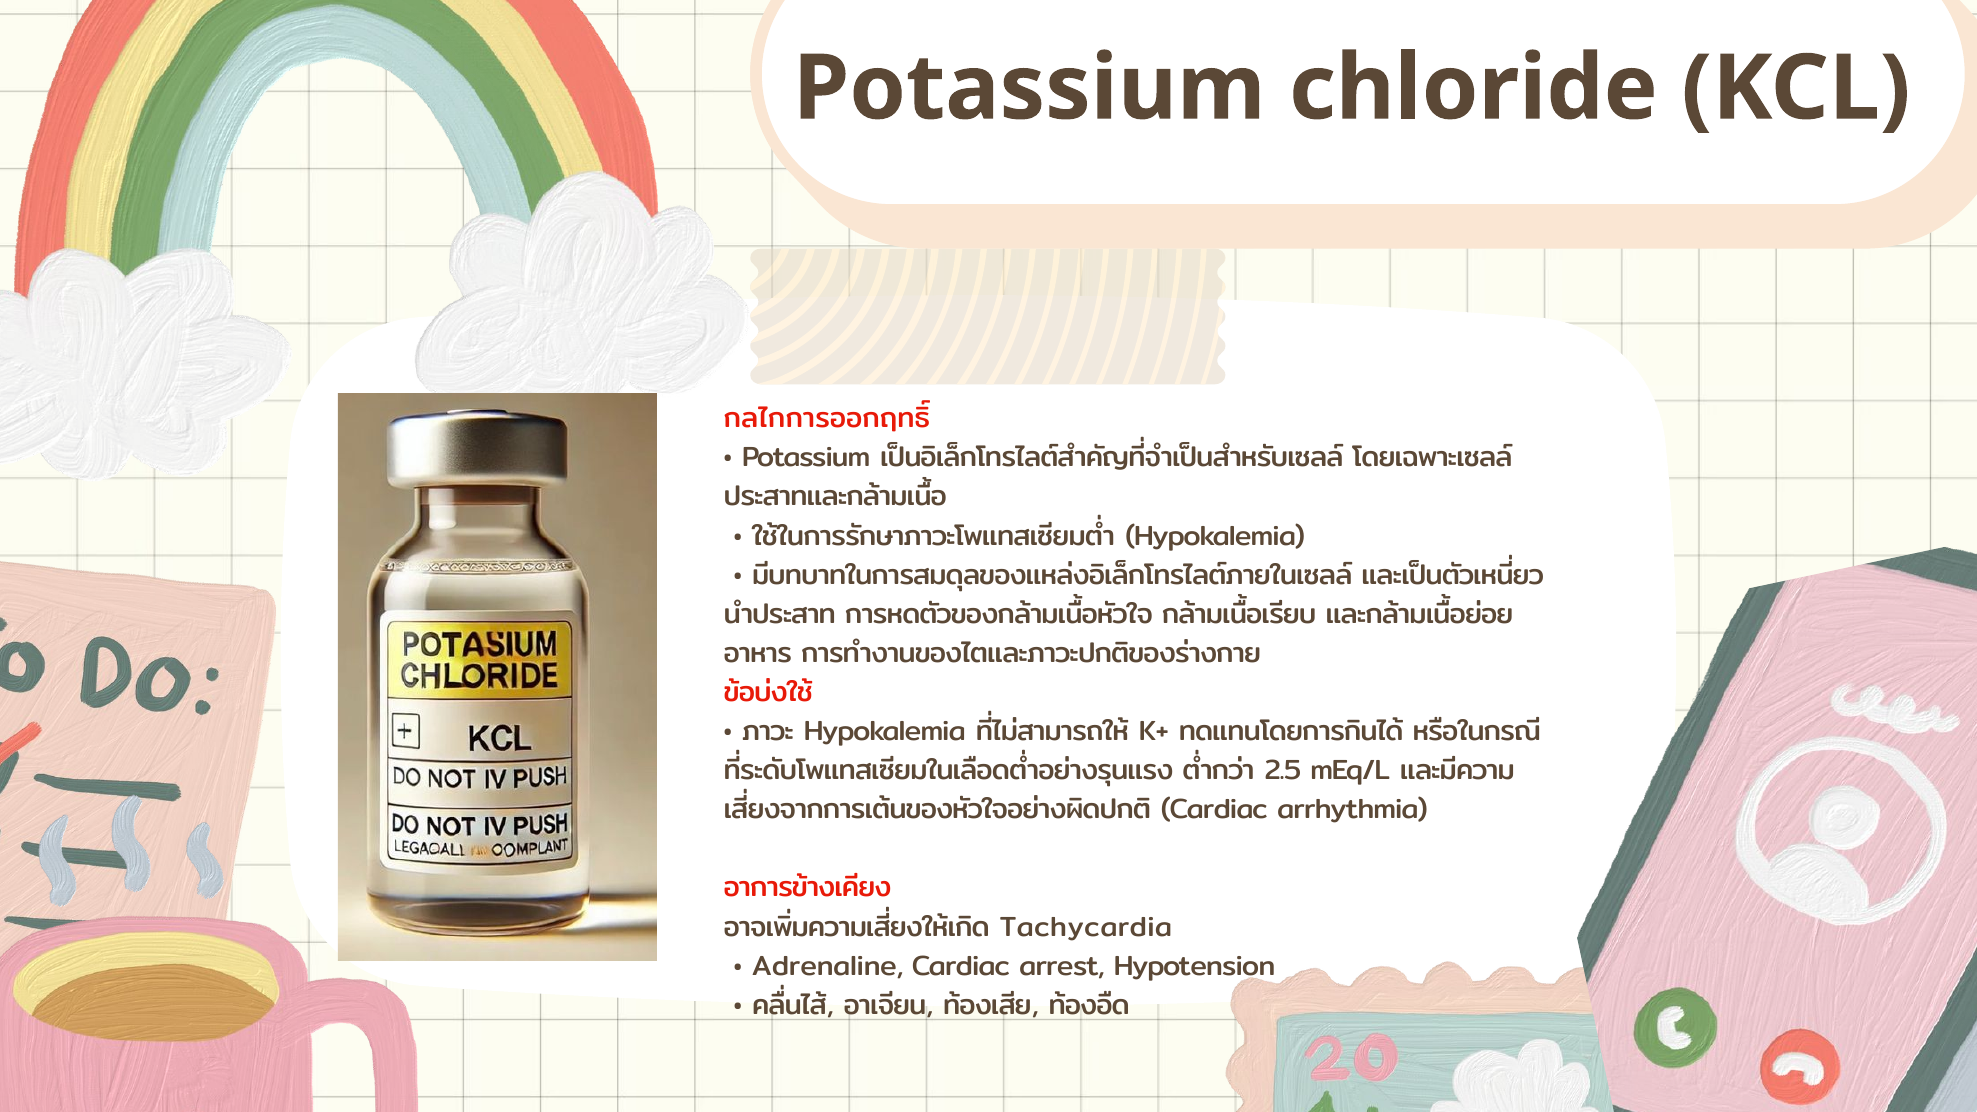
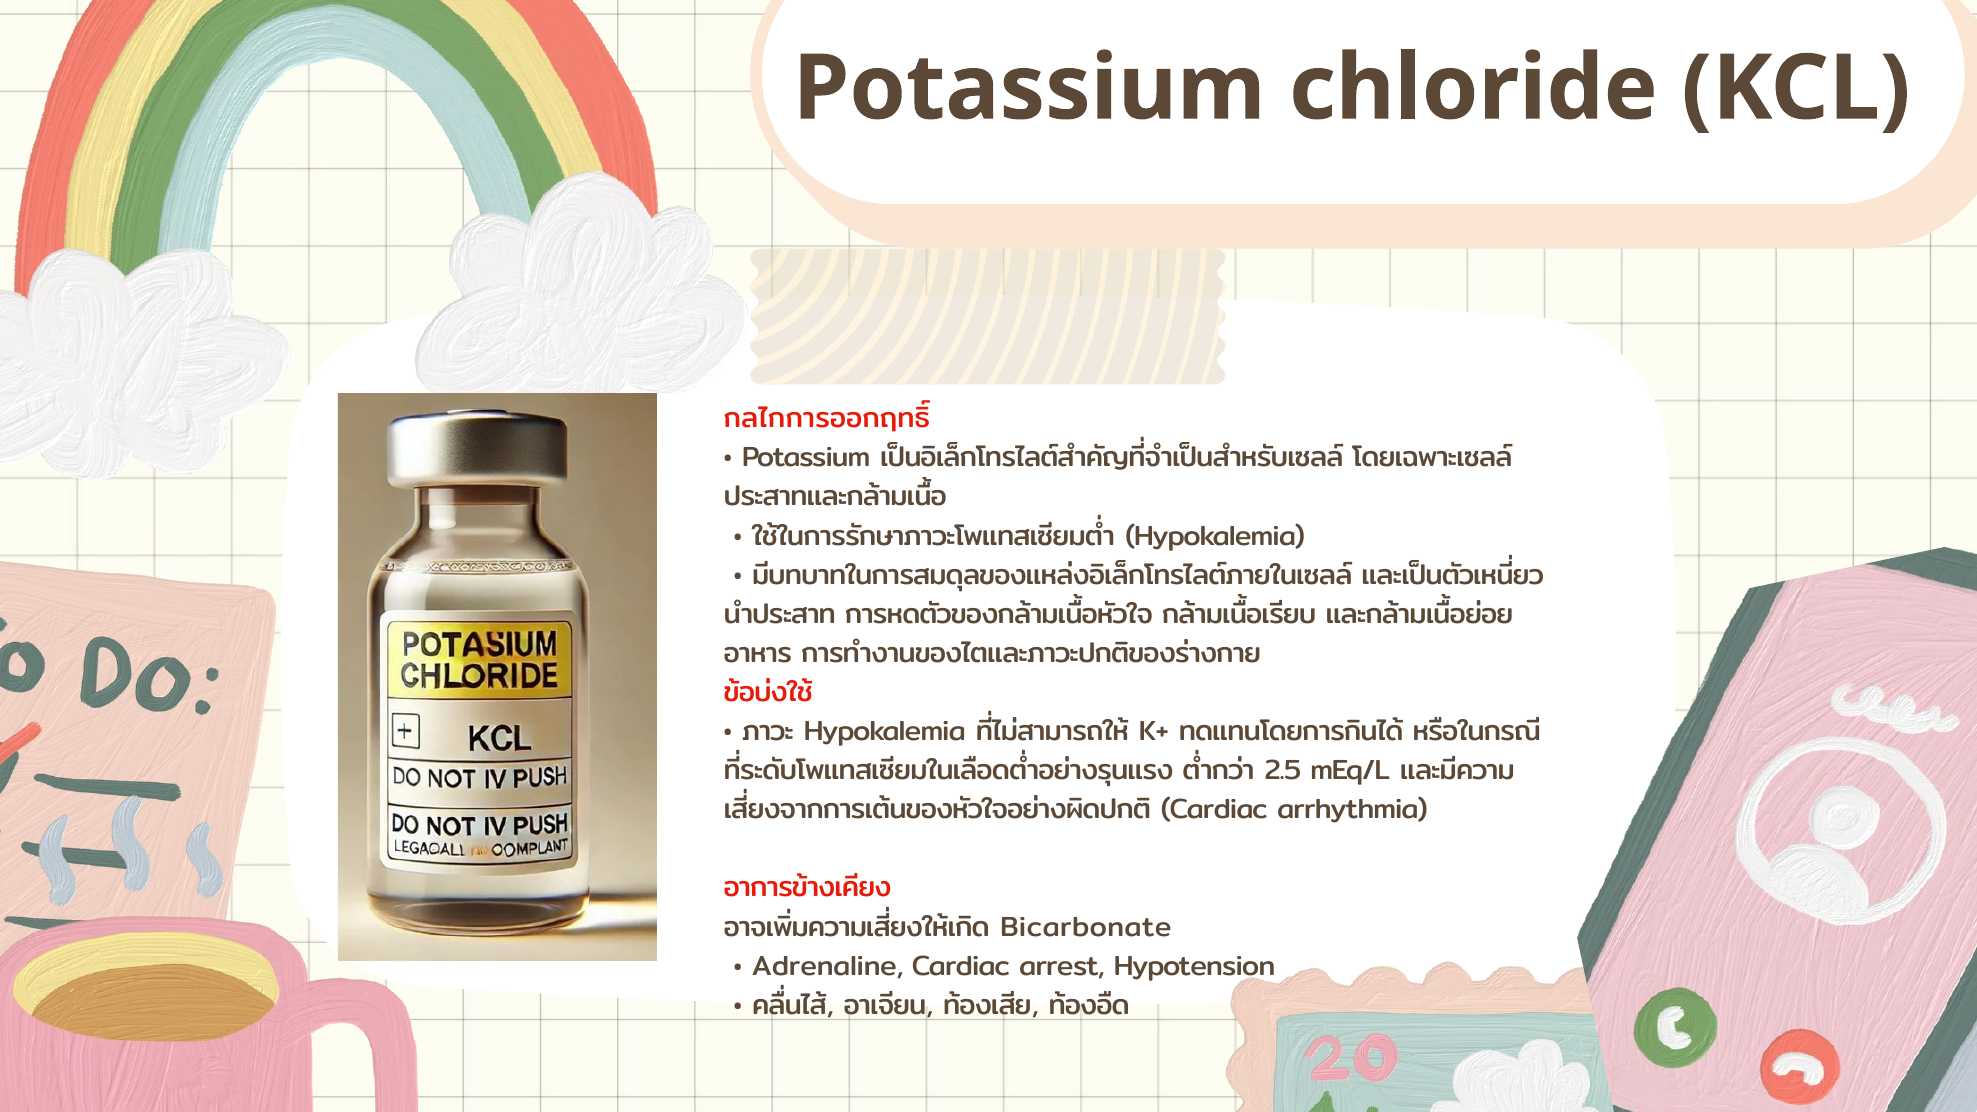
Tachycardia: Tachycardia -> Bicarbonate
